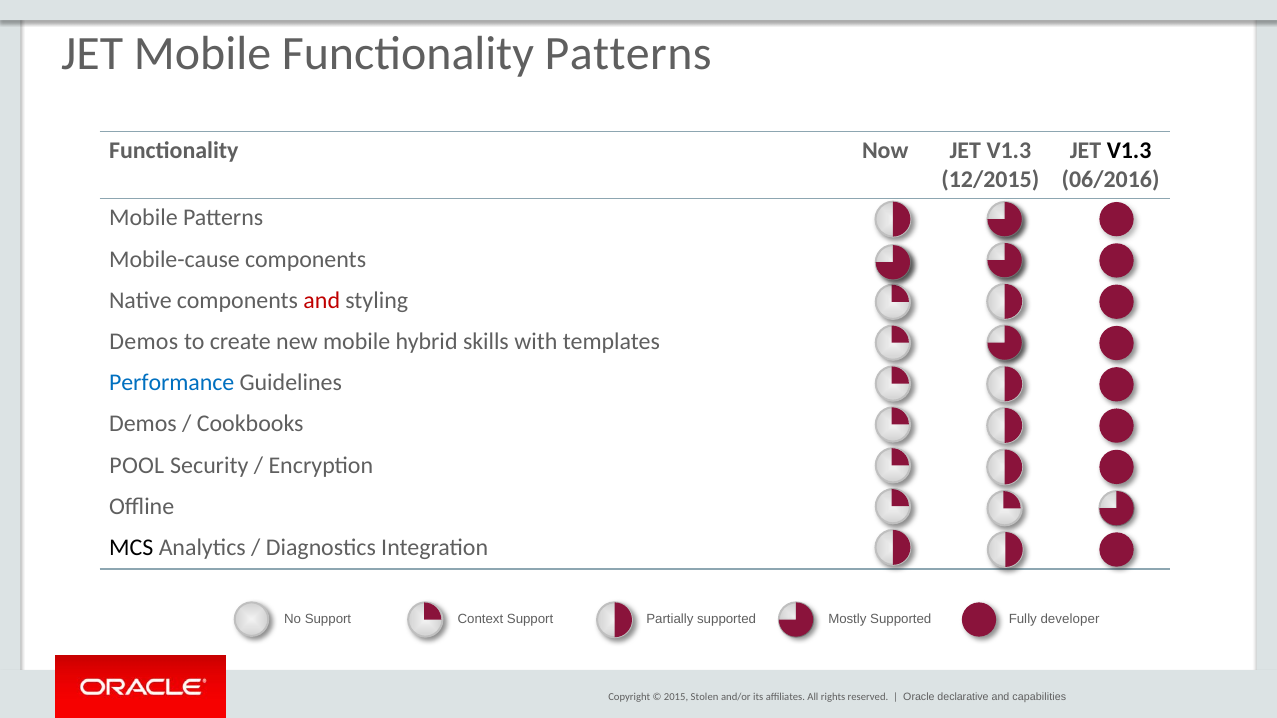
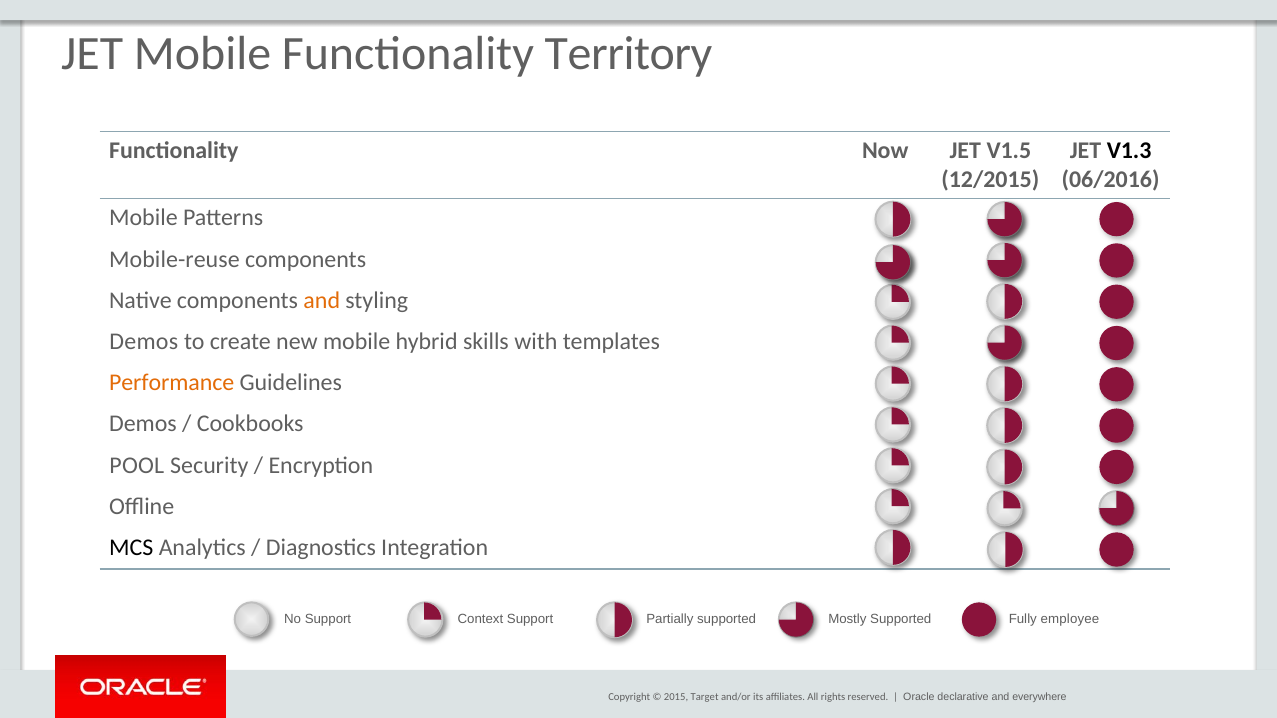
Functionality Patterns: Patterns -> Territory
Now JET V1.3: V1.3 -> V1.5
Mobile-cause: Mobile-cause -> Mobile-reuse
and at (322, 301) colour: red -> orange
Performance colour: blue -> orange
developer: developer -> employee
capabilities: capabilities -> everywhere
Stolen: Stolen -> Target
